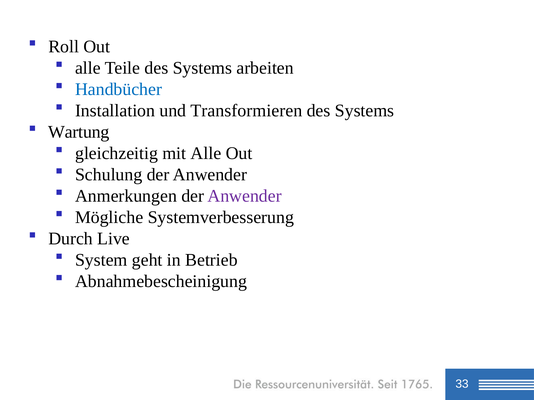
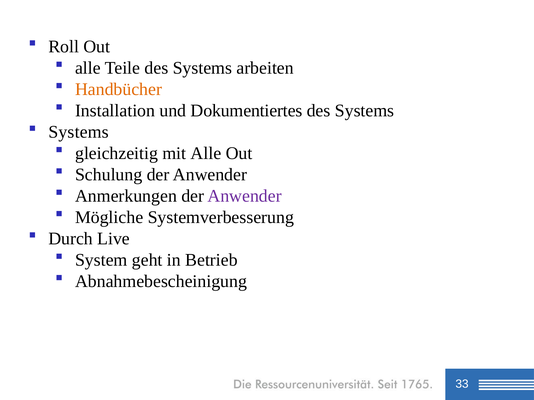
Handbücher colour: blue -> orange
Transformieren: Transformieren -> Dokumentiertes
Wartung at (79, 132): Wartung -> Systems
